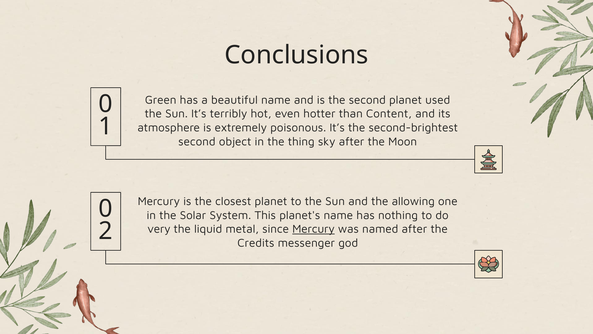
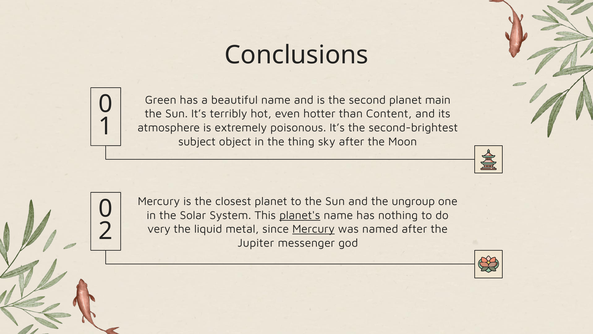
used: used -> main
second at (197, 141): second -> subject
allowing: allowing -> ungroup
planet's underline: none -> present
Credits: Credits -> Jupiter
